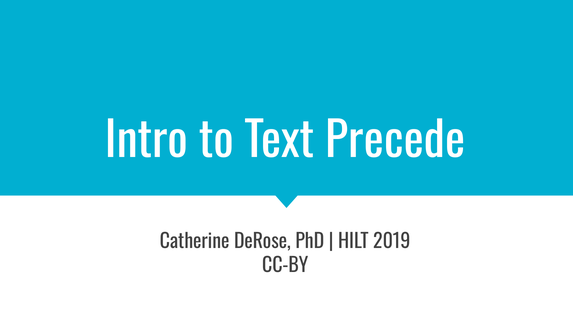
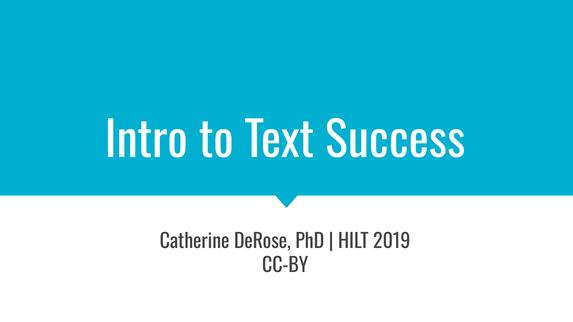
Precede: Precede -> Success
